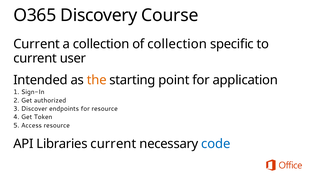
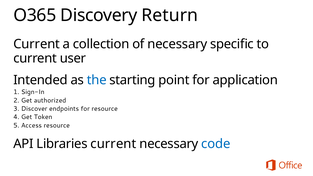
Course: Course -> Return
of collection: collection -> necessary
the colour: orange -> blue
